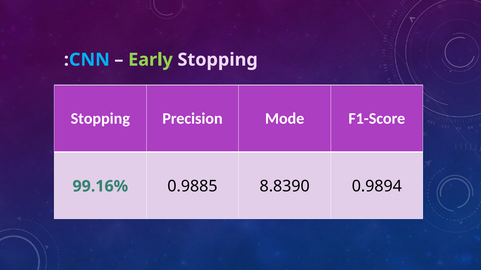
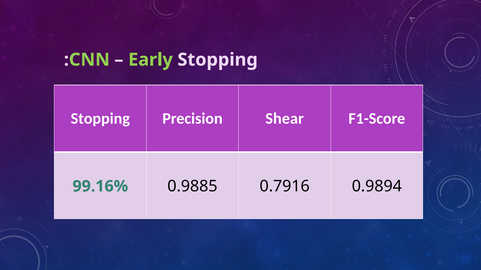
CNN colour: light blue -> light green
Mode: Mode -> Shear
8.8390: 8.8390 -> 0.7916
